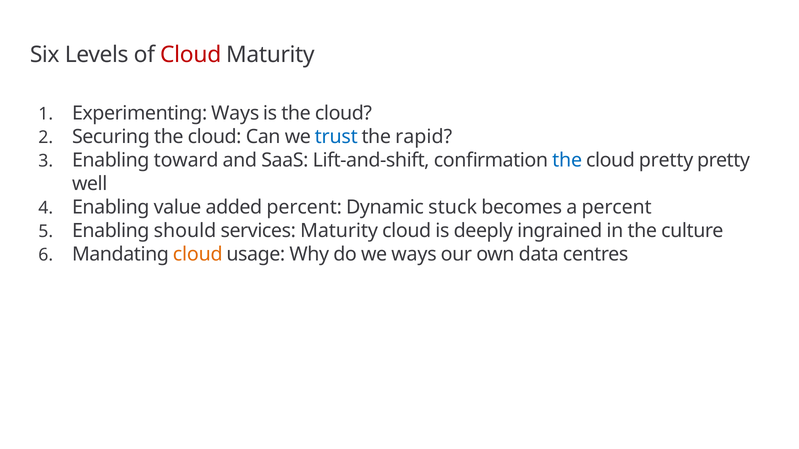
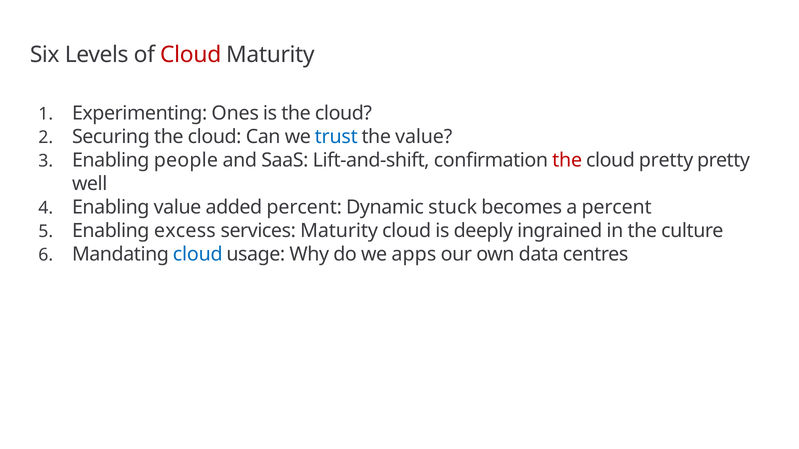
Experimenting Ways: Ways -> Ones
the rapid: rapid -> value
toward: toward -> people
the at (567, 160) colour: blue -> red
should: should -> excess
cloud at (198, 254) colour: orange -> blue
we ways: ways -> apps
